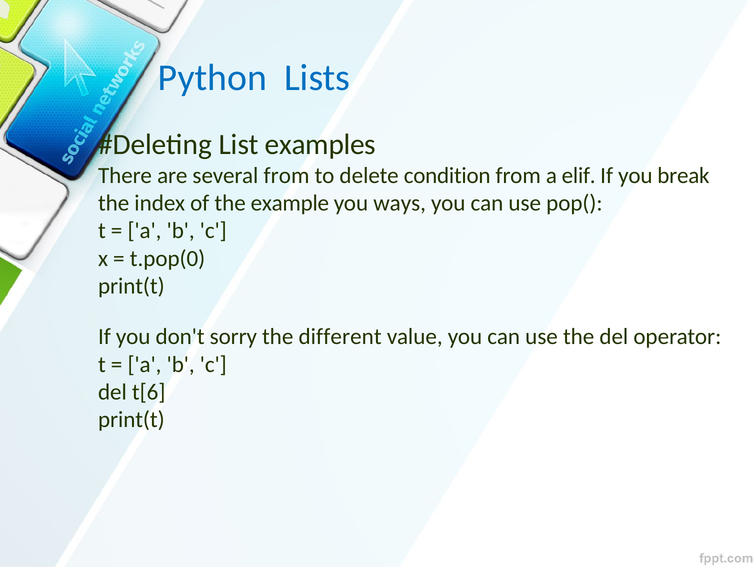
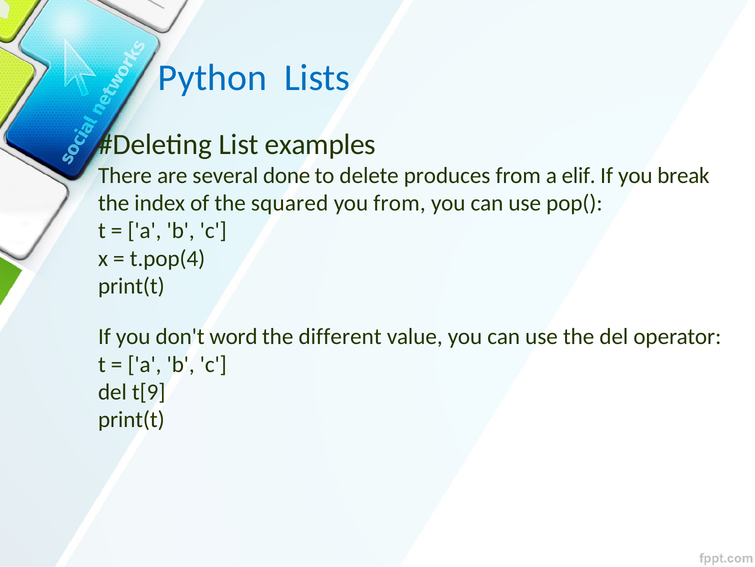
several from: from -> done
condition: condition -> produces
example: example -> squared
you ways: ways -> from
t.pop(0: t.pop(0 -> t.pop(4
sorry: sorry -> word
t[6: t[6 -> t[9
